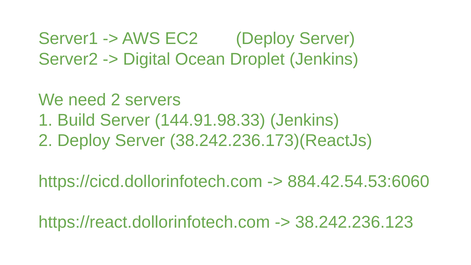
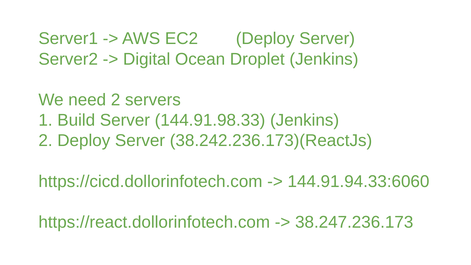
884.42.54.53:6060: 884.42.54.53:6060 -> 144.91.94.33:6060
38.242.236.123: 38.242.236.123 -> 38.247.236.173
